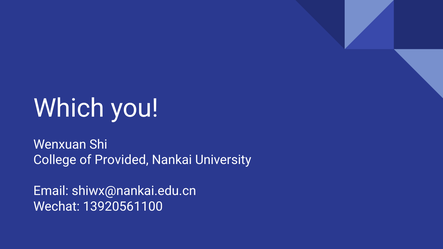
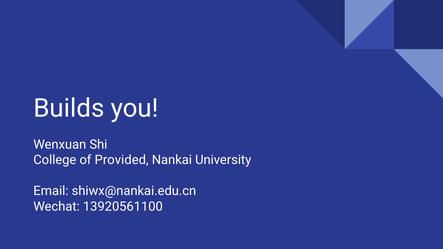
Which: Which -> Builds
